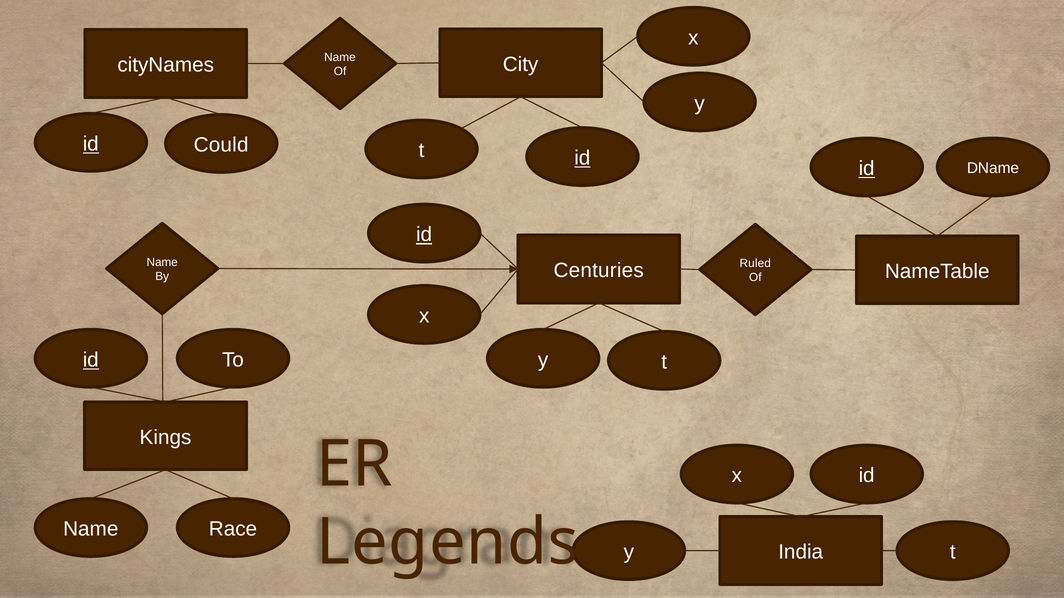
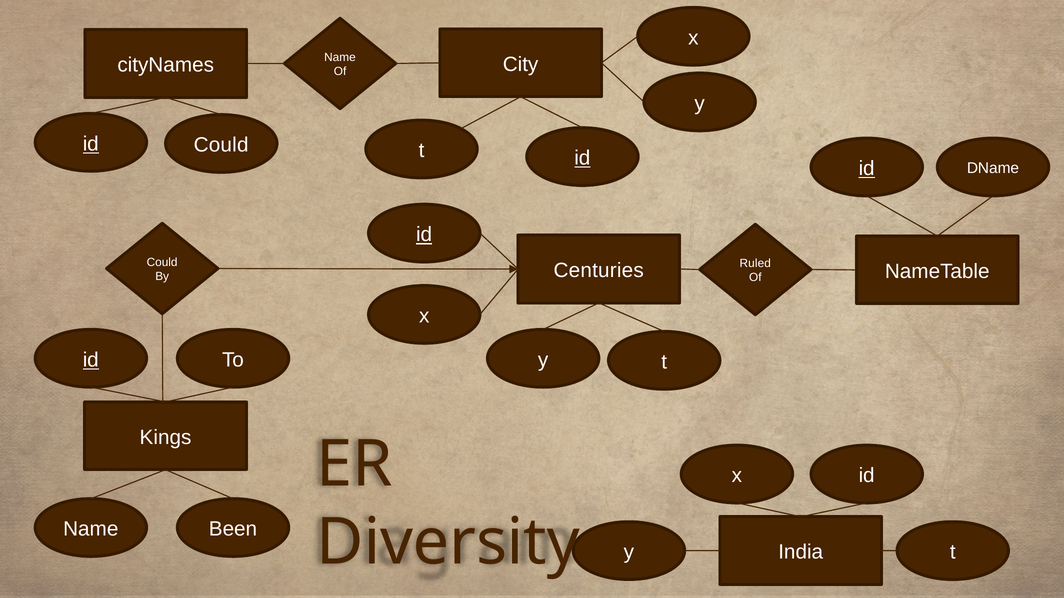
Name at (162, 262): Name -> Could
Race: Race -> Been
Legends: Legends -> Diversity
